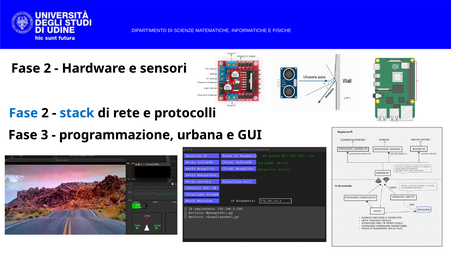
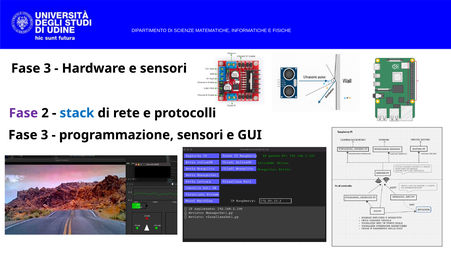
2 at (47, 68): 2 -> 3
Fase at (23, 113) colour: blue -> purple
programmazione urbana: urbana -> sensori
